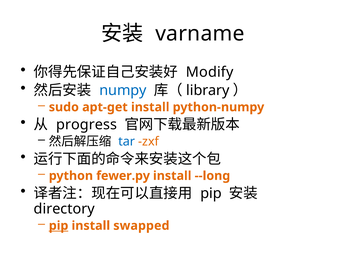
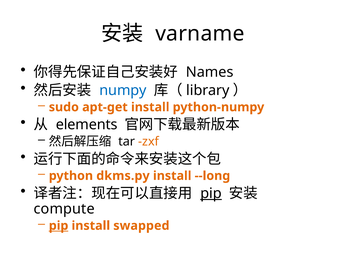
Modify: Modify -> Names
progress: progress -> elements
tar colour: blue -> black
fewer.py: fewer.py -> dkms.py
pip at (211, 193) underline: none -> present
directory: directory -> compute
